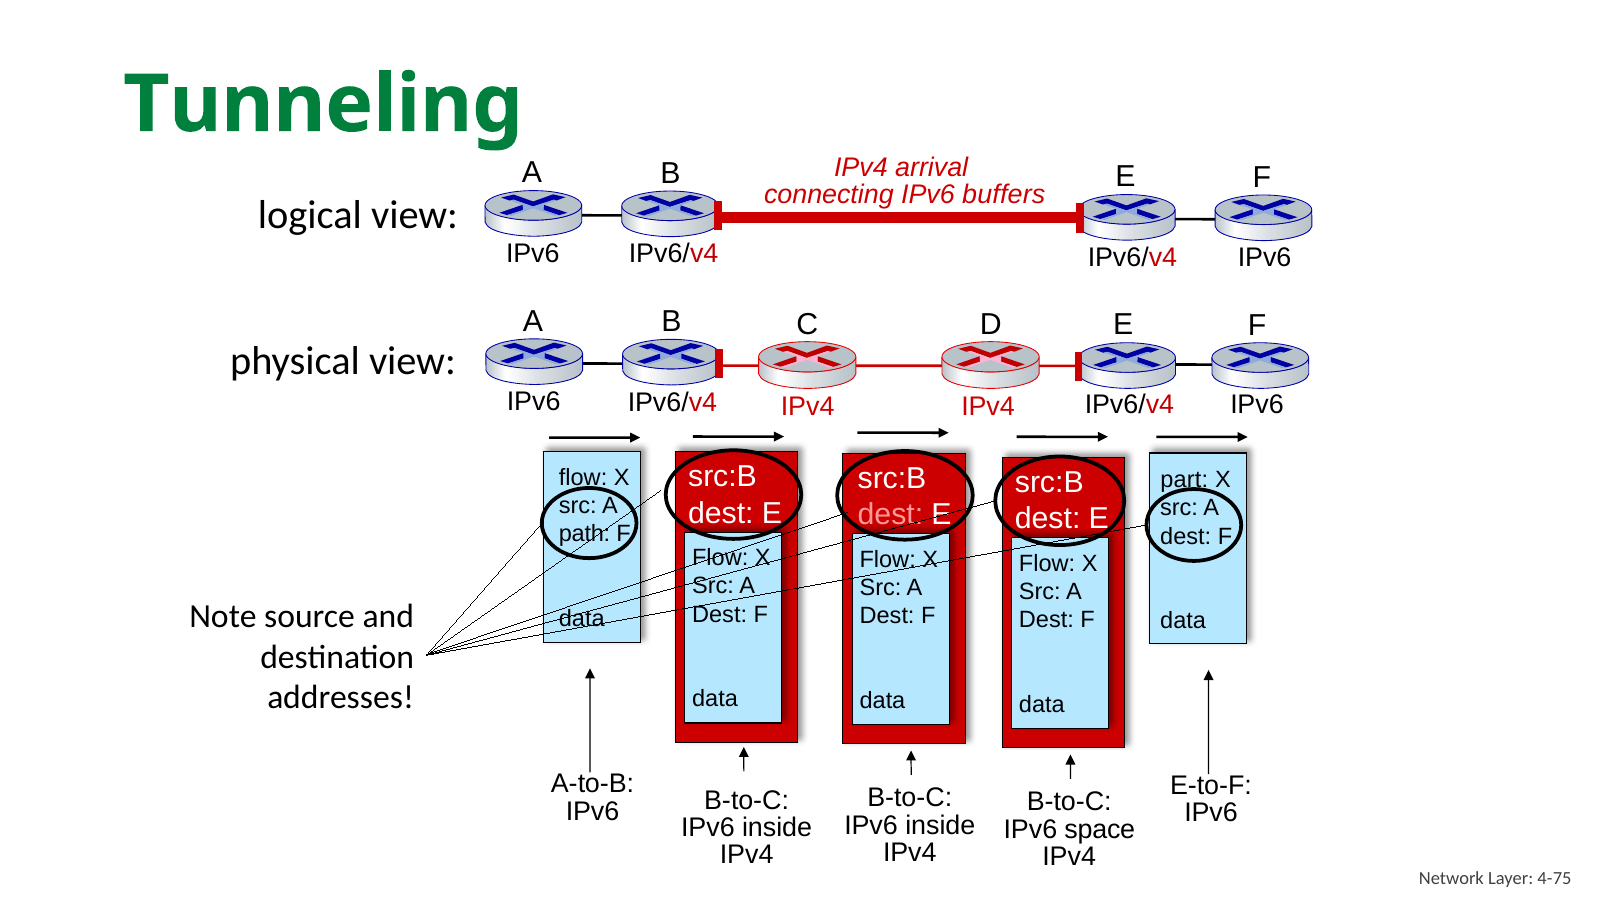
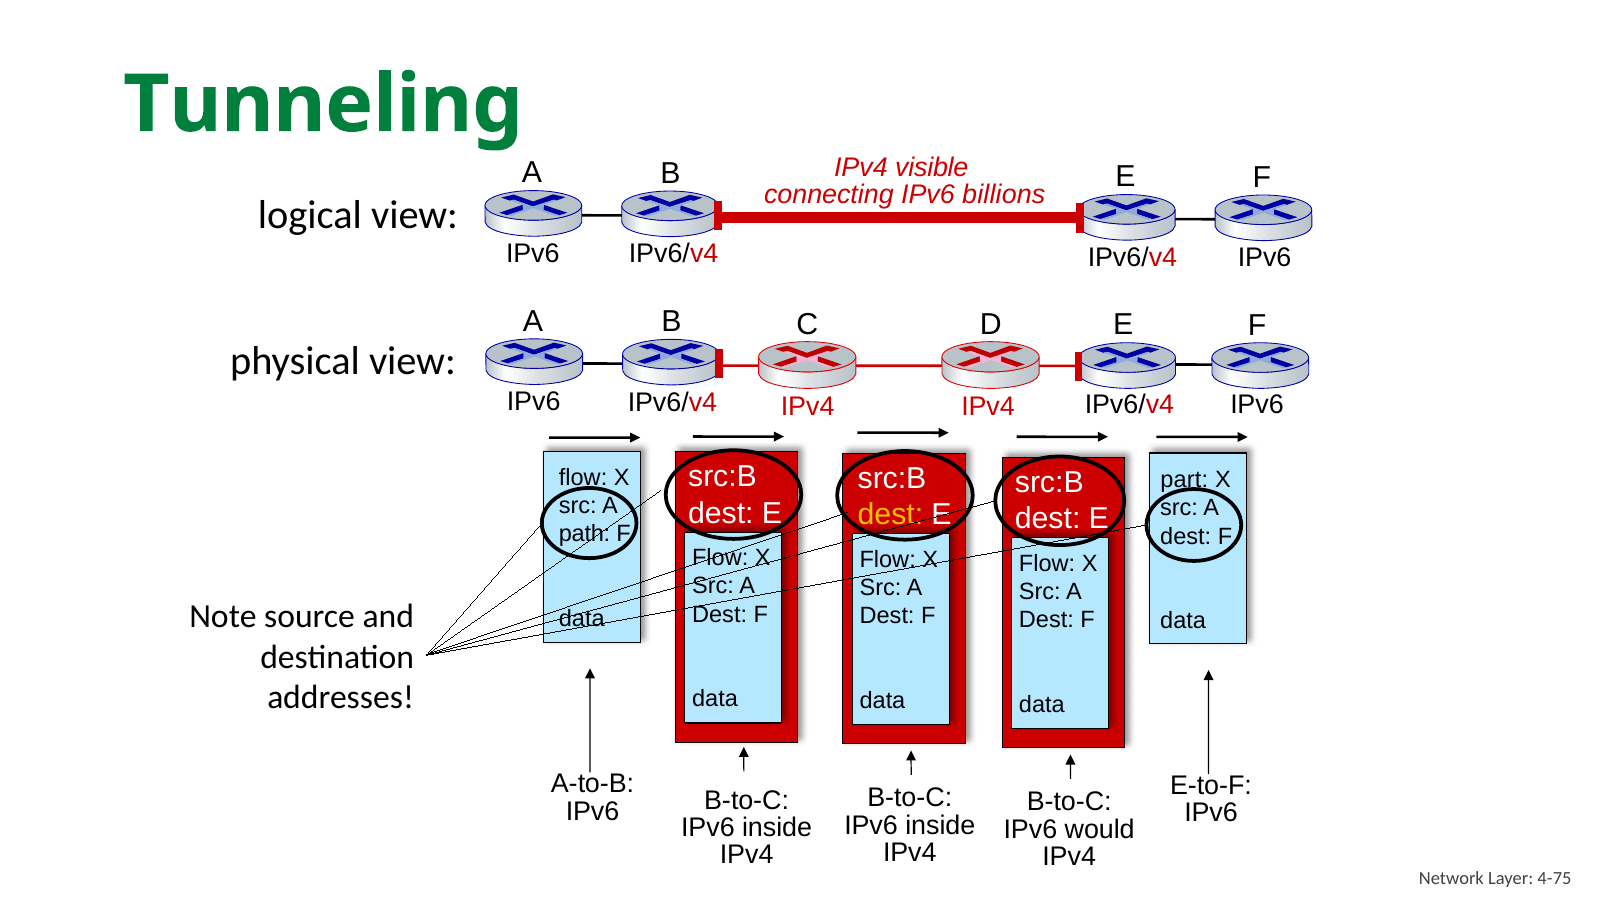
arrival: arrival -> visible
buffers: buffers -> billions
dest at (890, 514) colour: pink -> yellow
space: space -> would
